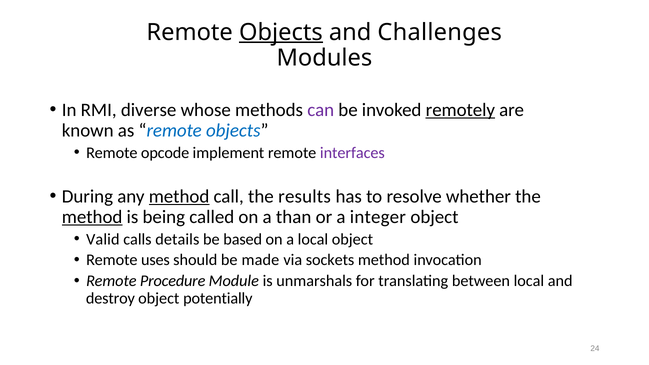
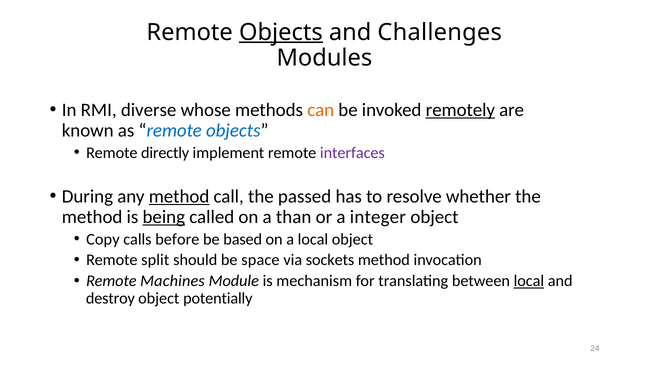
can colour: purple -> orange
opcode: opcode -> directly
results: results -> passed
method at (92, 217) underline: present -> none
being underline: none -> present
Valid: Valid -> Copy
details: details -> before
uses: uses -> split
made: made -> space
Procedure: Procedure -> Machines
unmarshals: unmarshals -> mechanism
local at (529, 281) underline: none -> present
